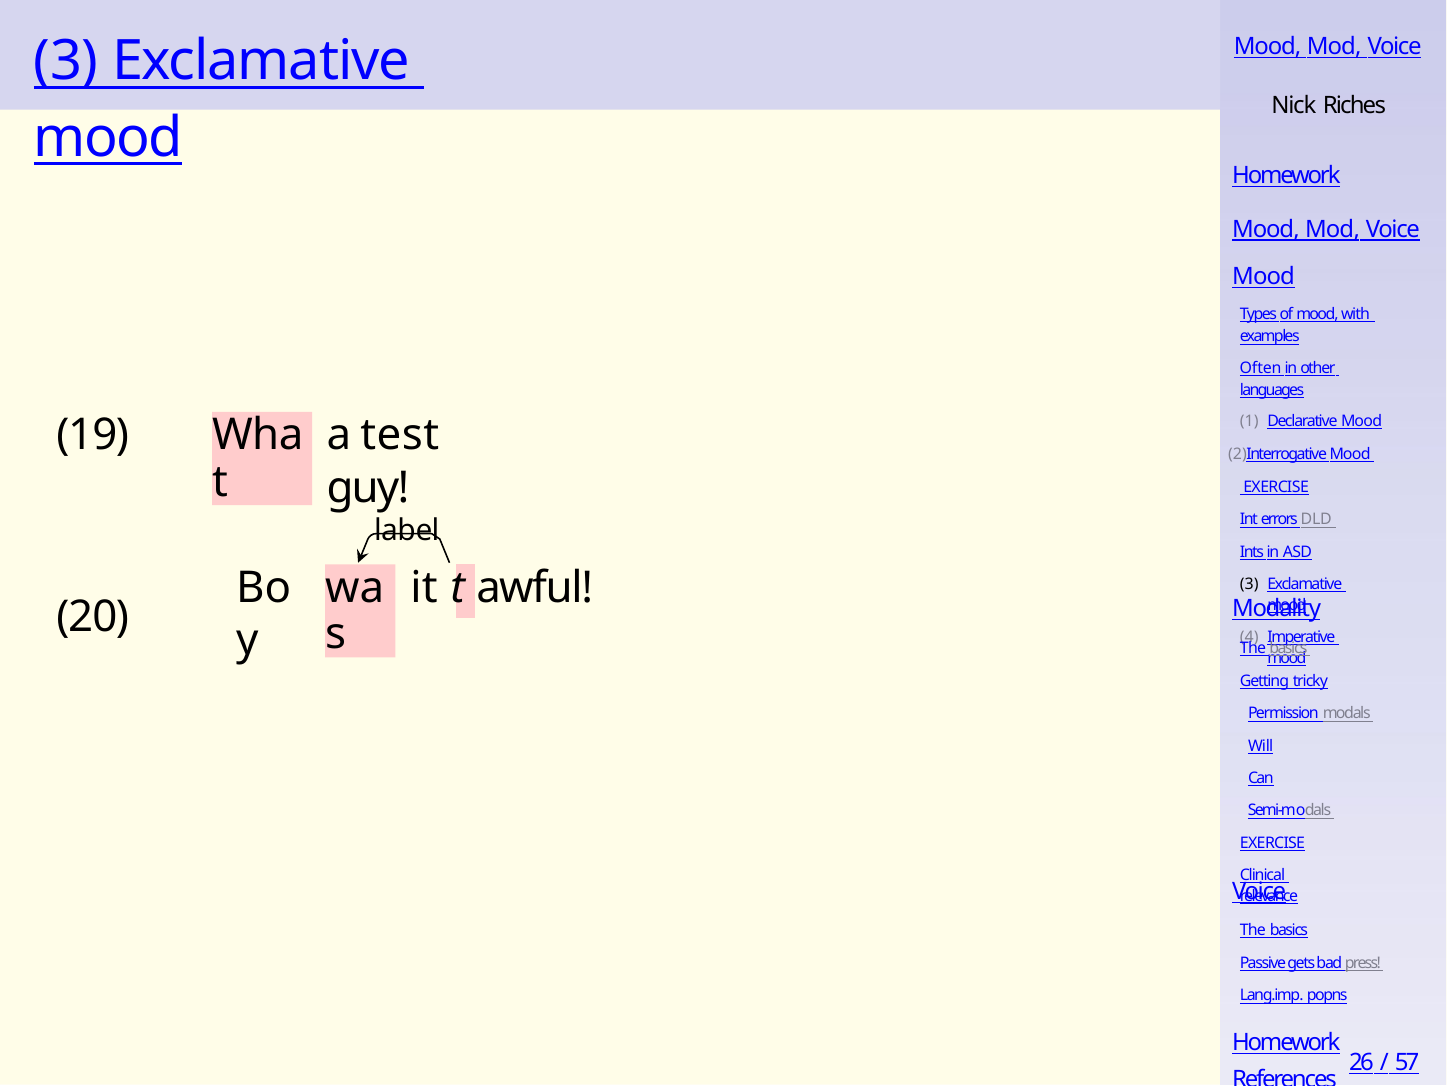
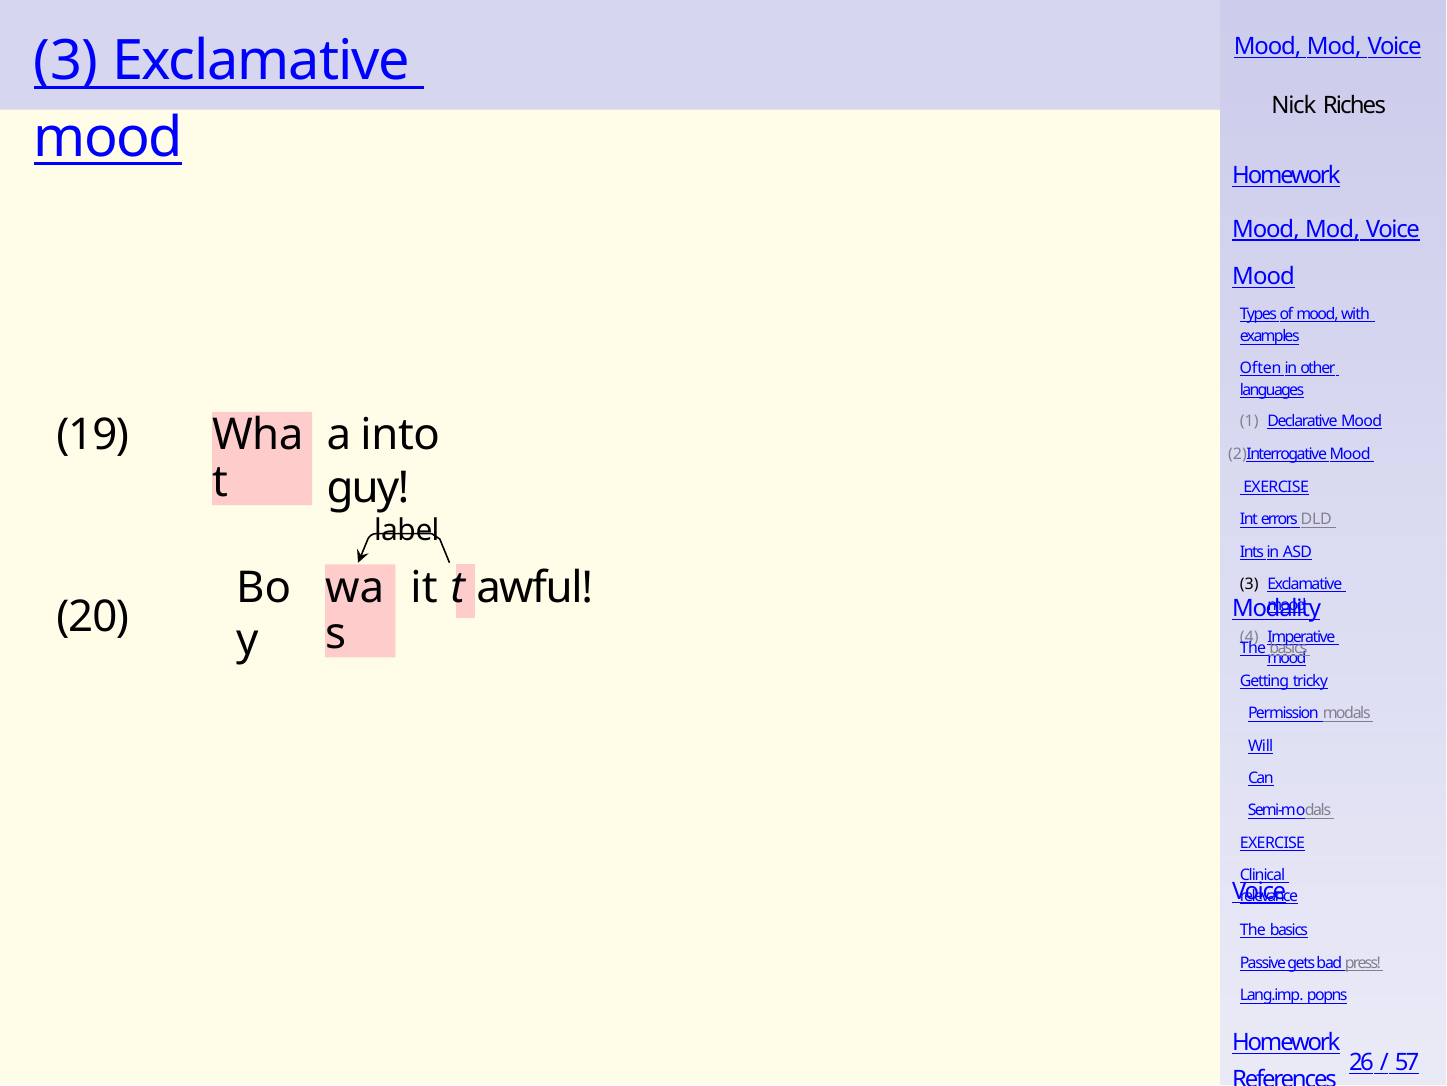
test: test -> into
